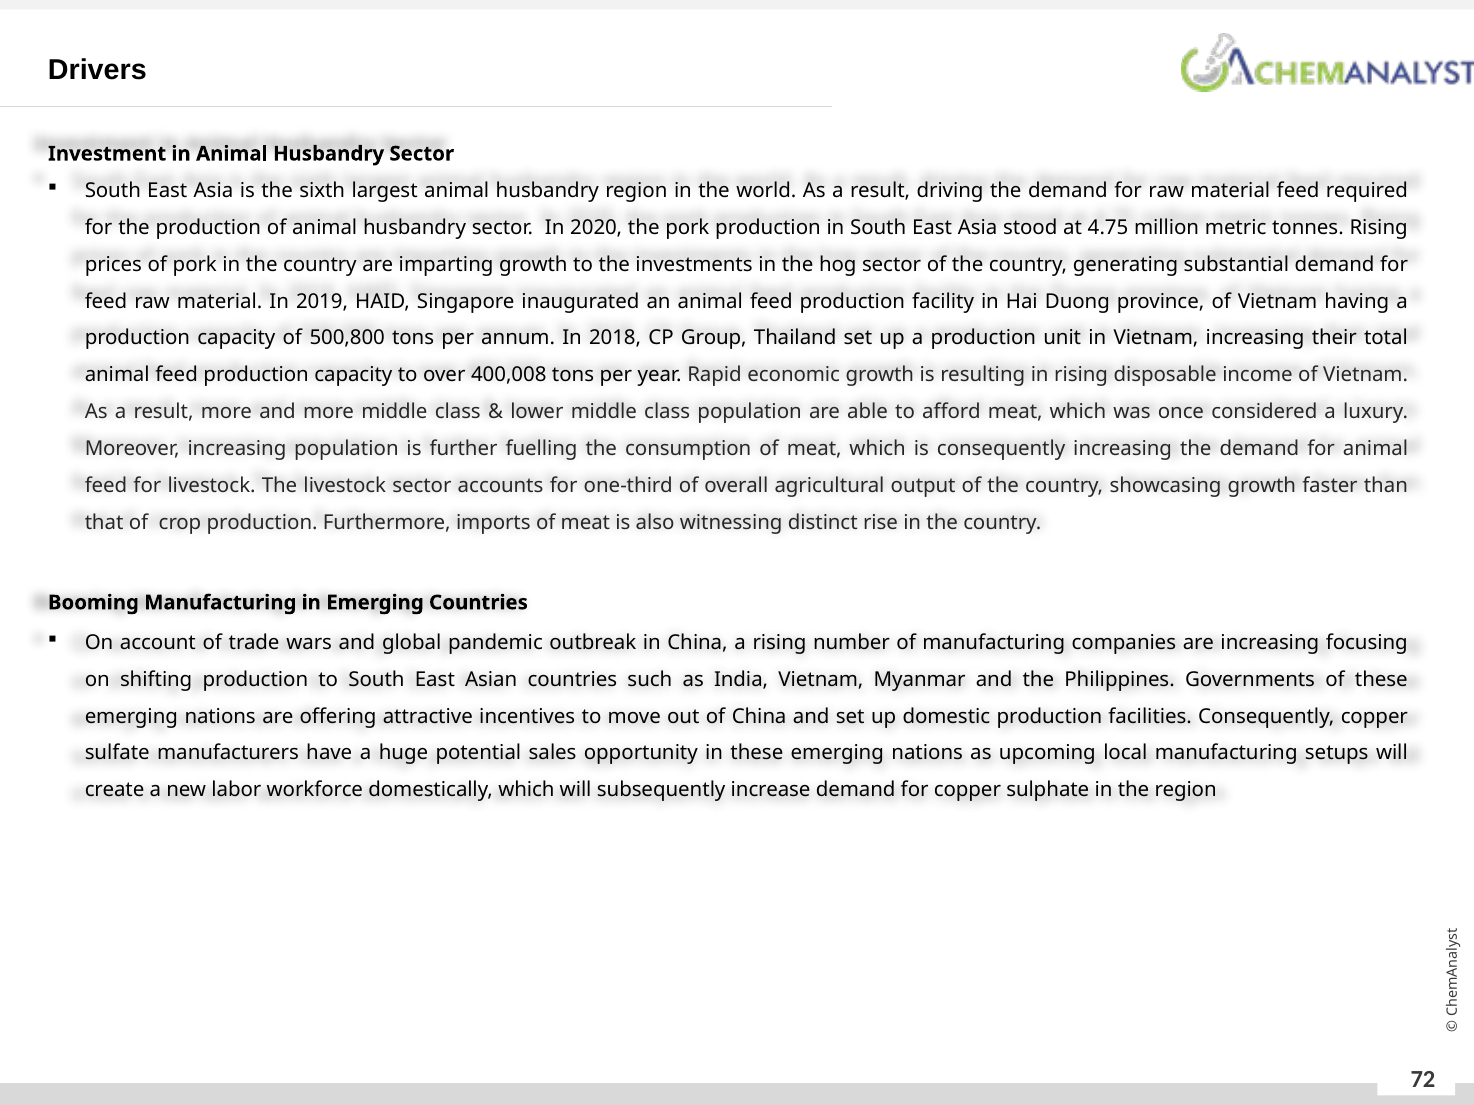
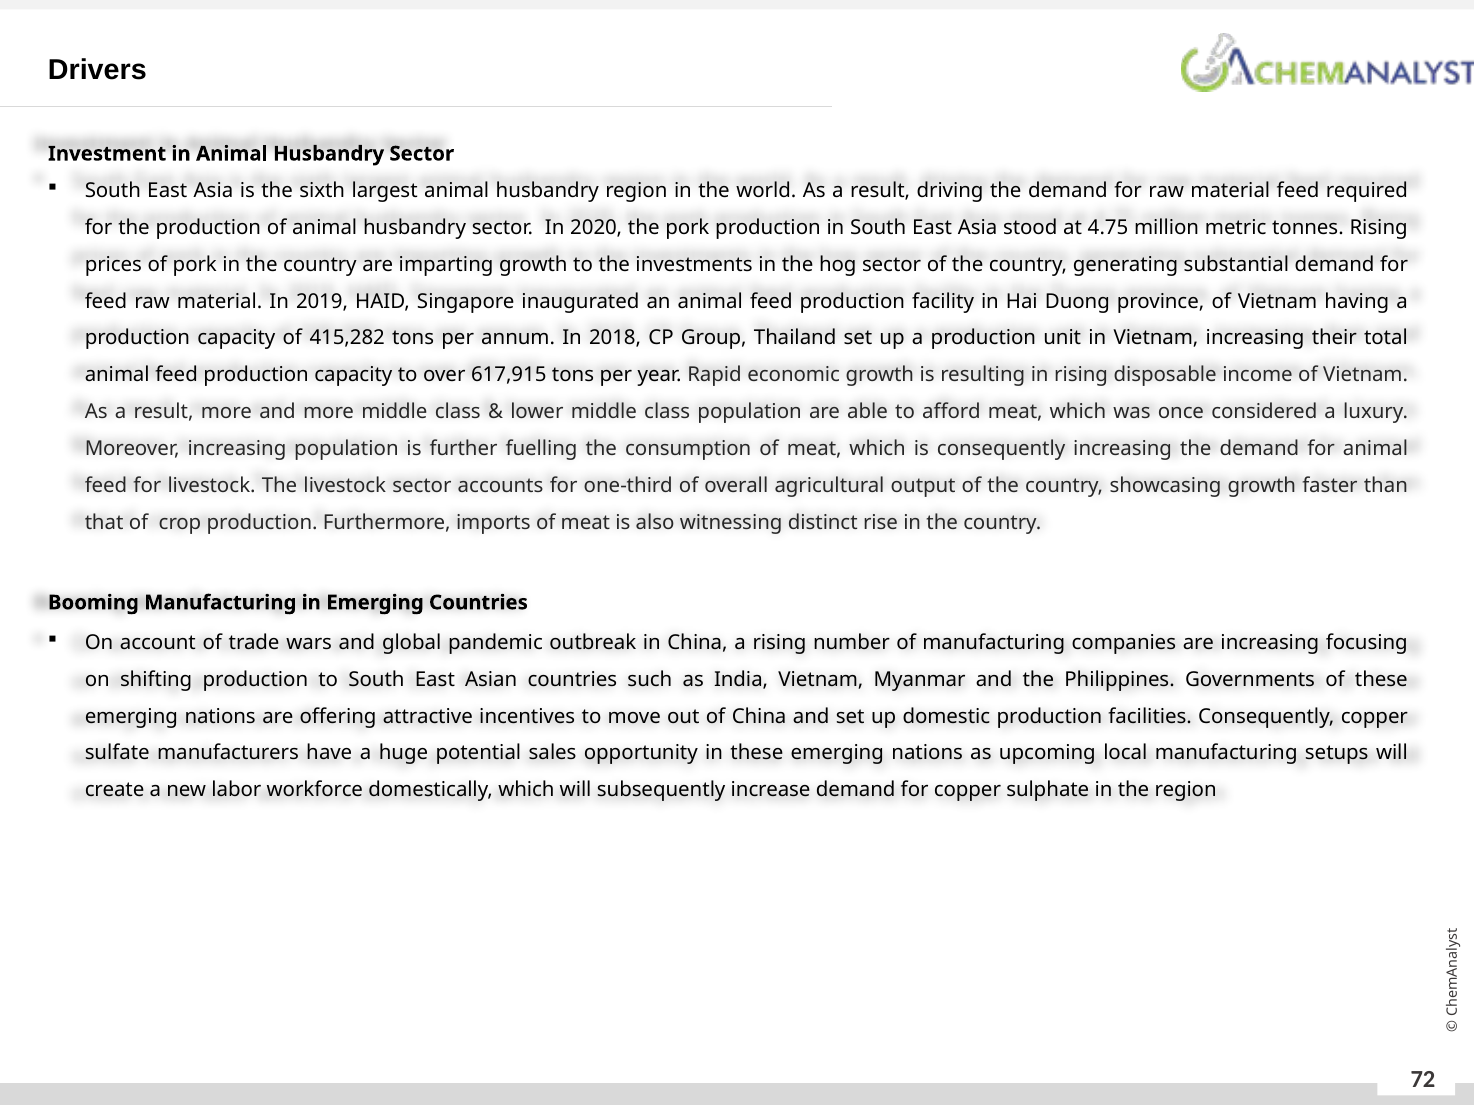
500,800: 500,800 -> 415,282
400,008: 400,008 -> 617,915
